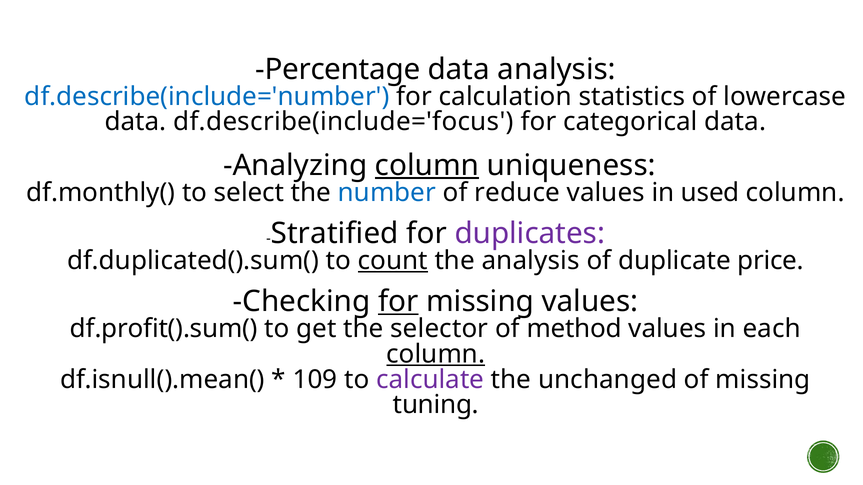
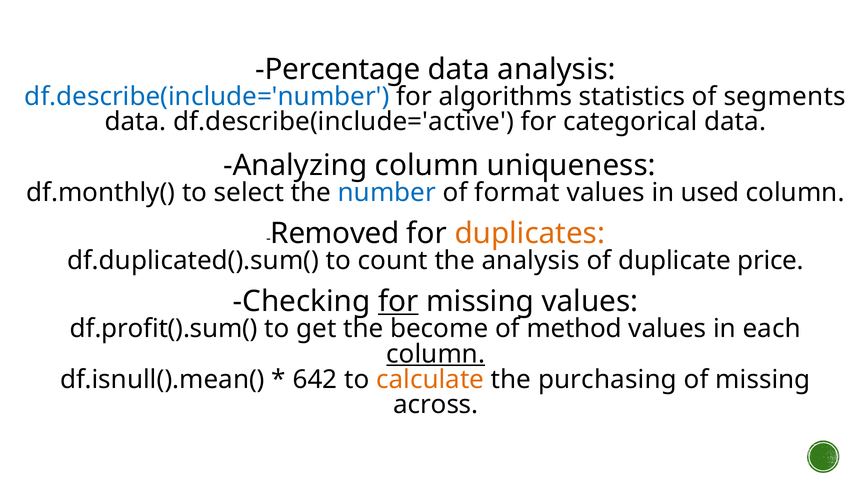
calculation: calculation -> algorithms
lowercase: lowercase -> segments
df.describe(include='focus: df.describe(include='focus -> df.describe(include='active
column at (427, 165) underline: present -> none
reduce: reduce -> format
Stratified: Stratified -> Removed
duplicates colour: purple -> orange
count underline: present -> none
selector: selector -> become
109: 109 -> 642
calculate colour: purple -> orange
unchanged: unchanged -> purchasing
tuning: tuning -> across
